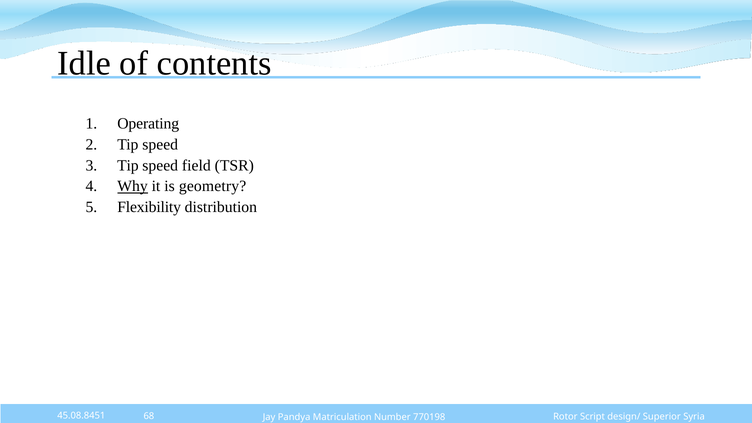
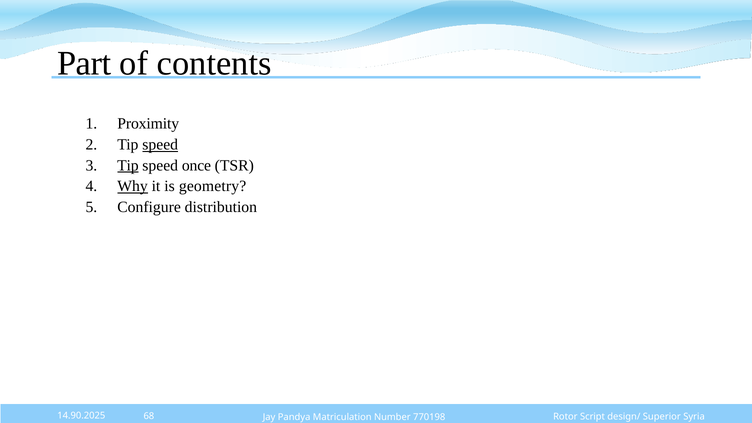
Idle: Idle -> Part
Operating: Operating -> Proximity
speed at (160, 145) underline: none -> present
Tip at (128, 165) underline: none -> present
field: field -> once
Flexibility: Flexibility -> Configure
45.08.8451: 45.08.8451 -> 14.90.2025
